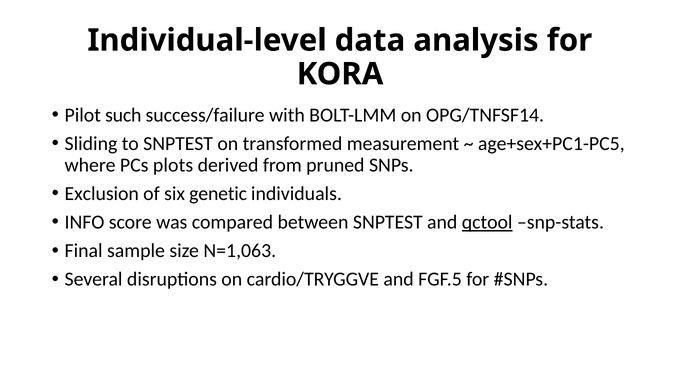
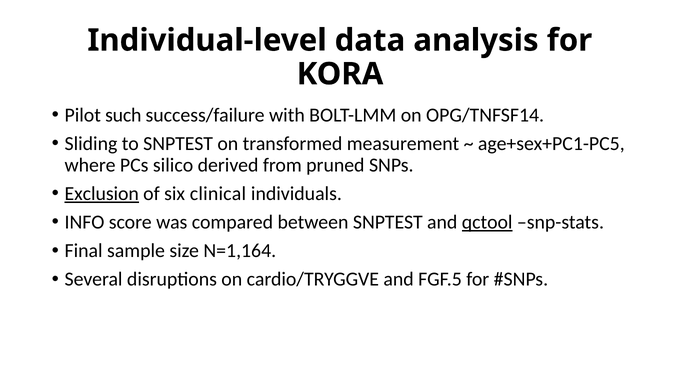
plots: plots -> silico
Exclusion underline: none -> present
genetic: genetic -> clinical
N=1,063: N=1,063 -> N=1,164
